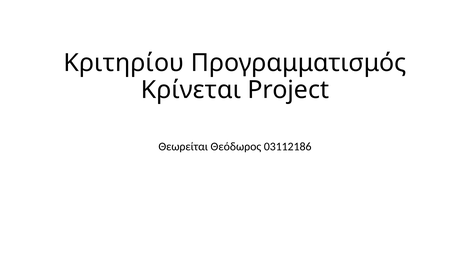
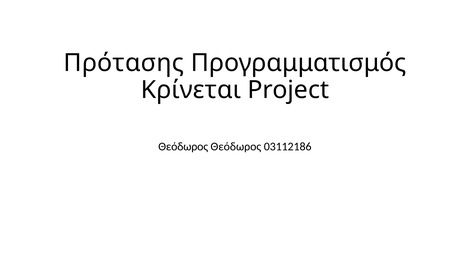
Κριτηρίου: Κριτηρίου -> Πρότασης
Θεωρείται at (183, 147): Θεωρείται -> Θεόδωρος
